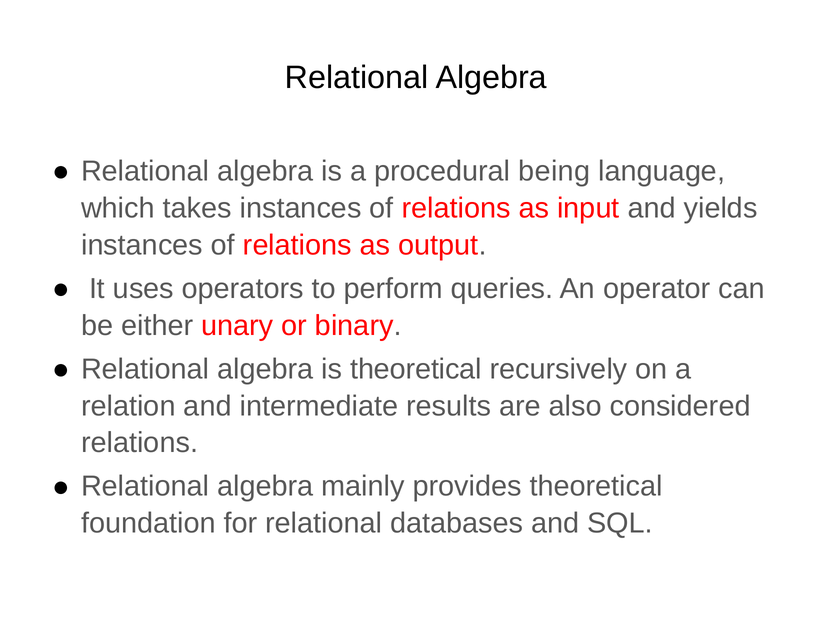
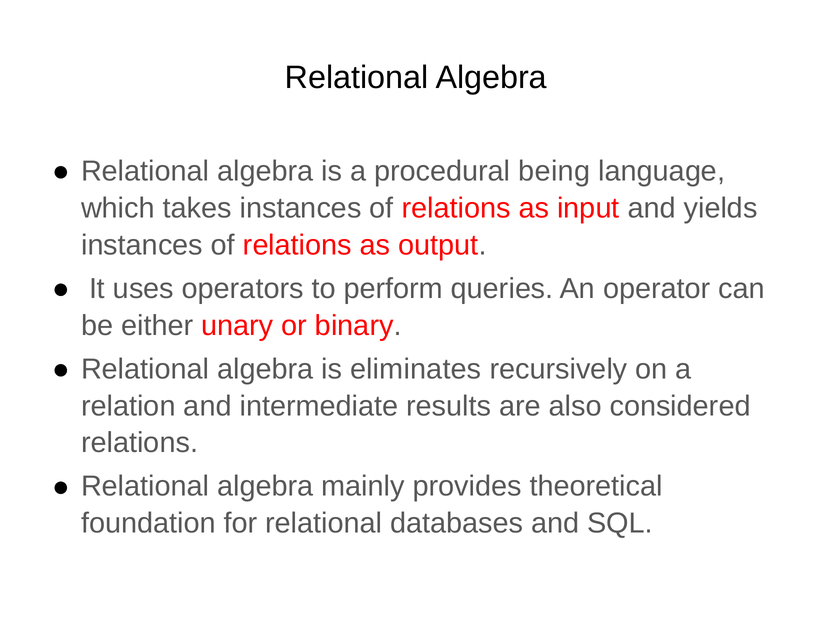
is theoretical: theoretical -> eliminates
